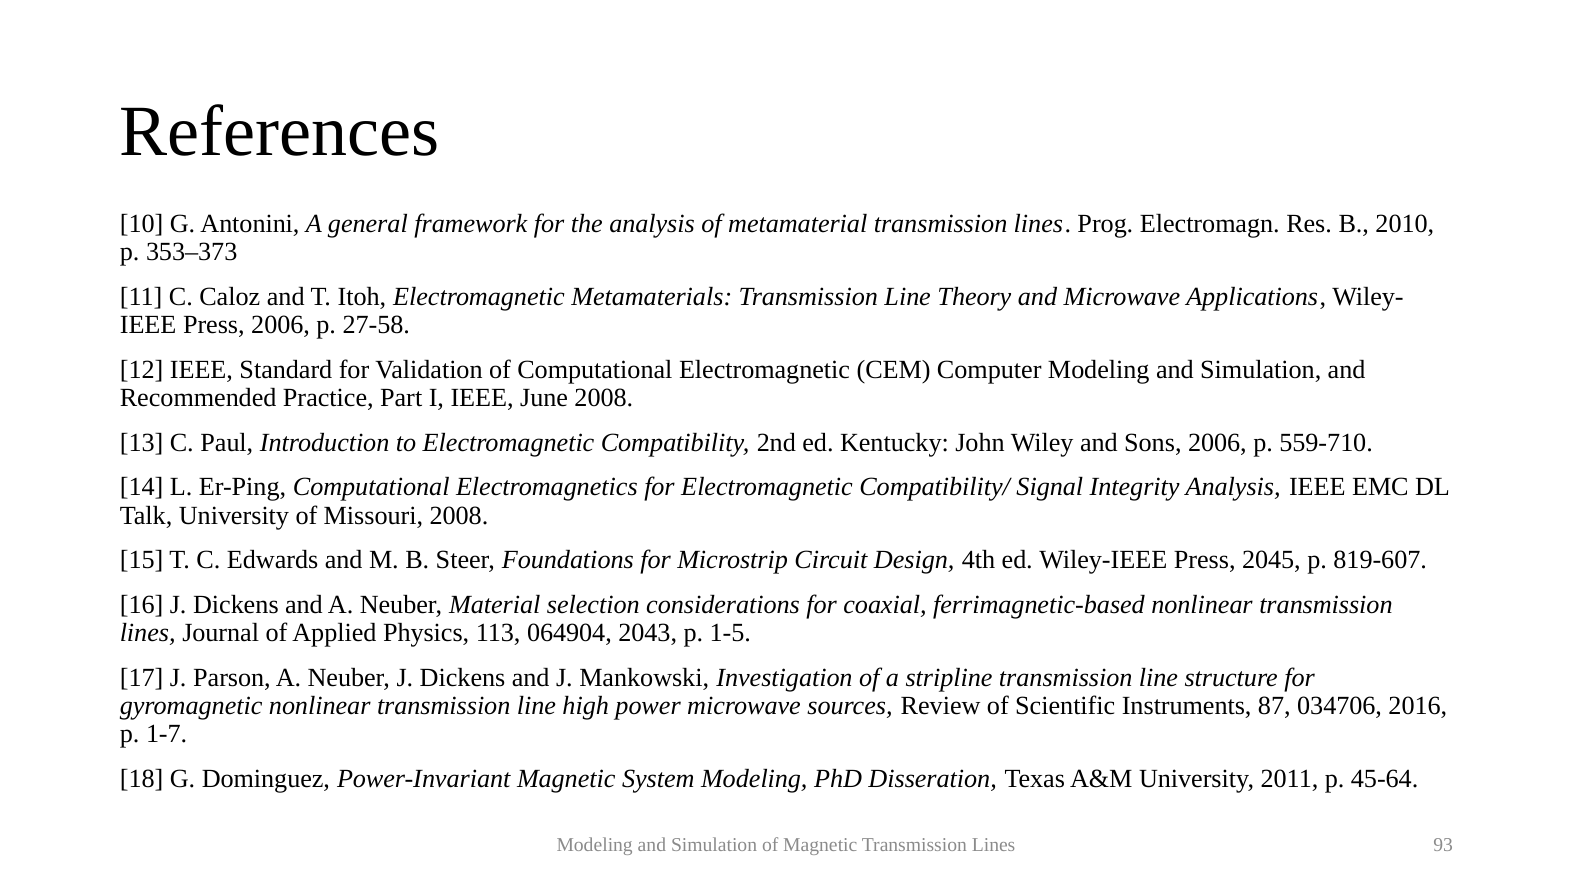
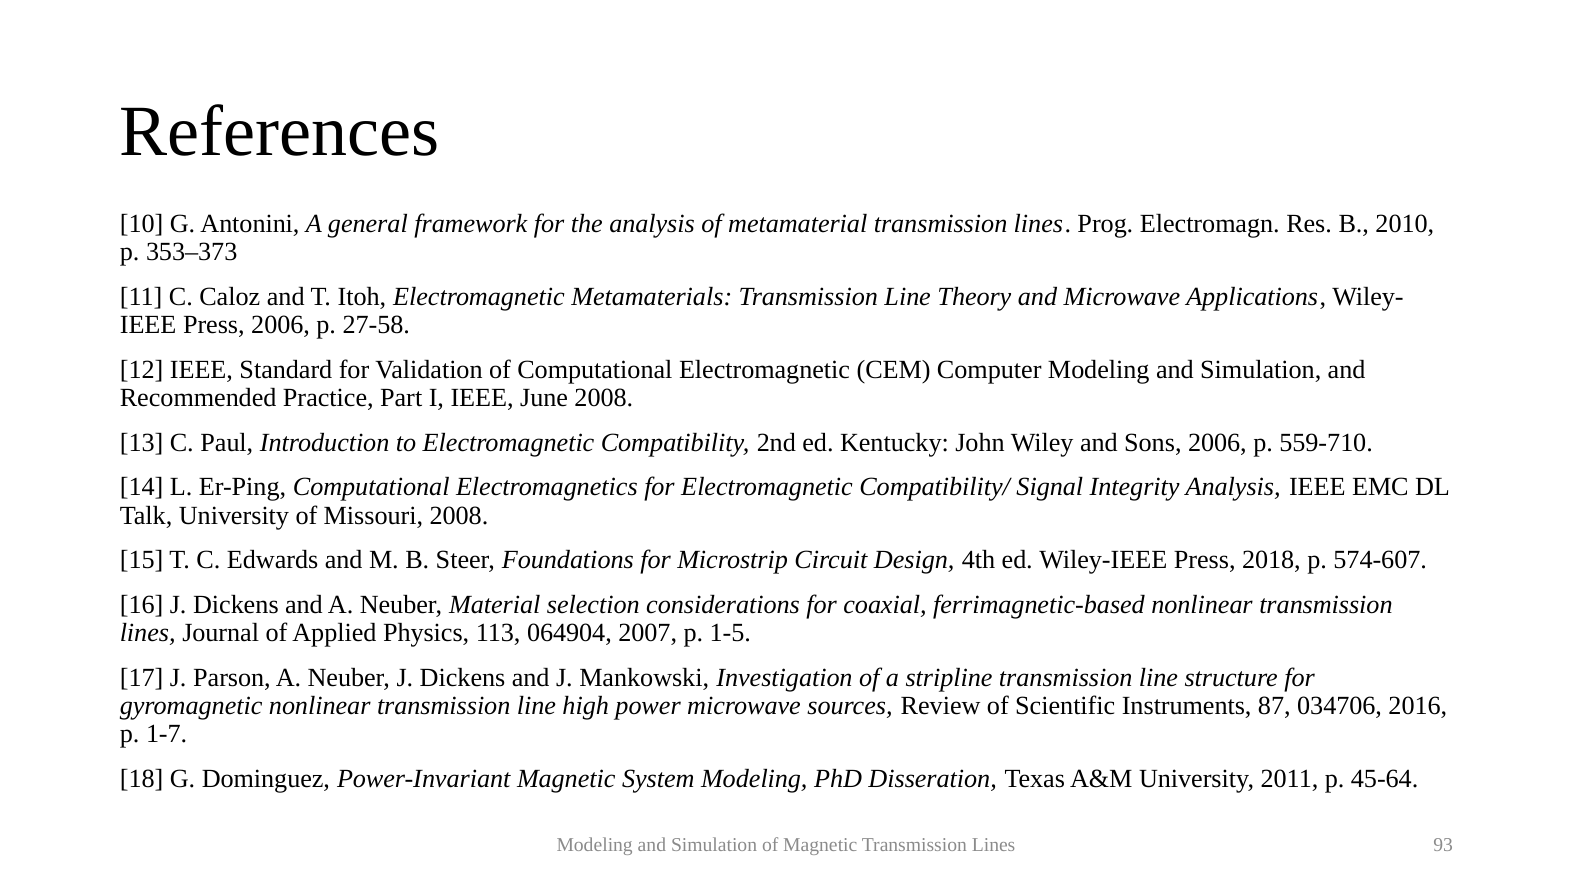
2045: 2045 -> 2018
819-607: 819-607 -> 574-607
2043: 2043 -> 2007
